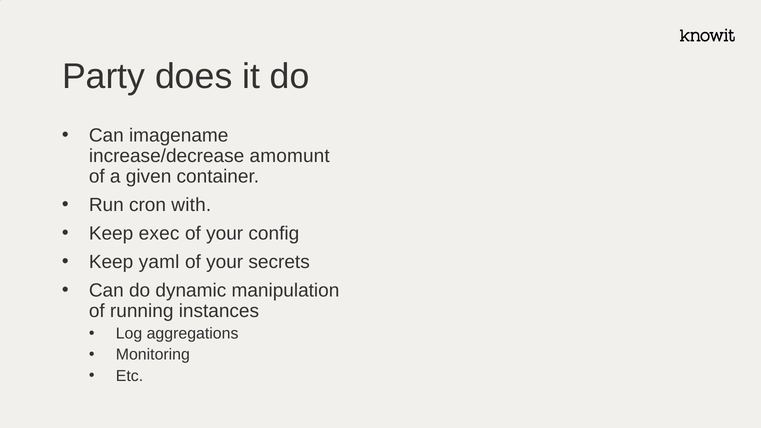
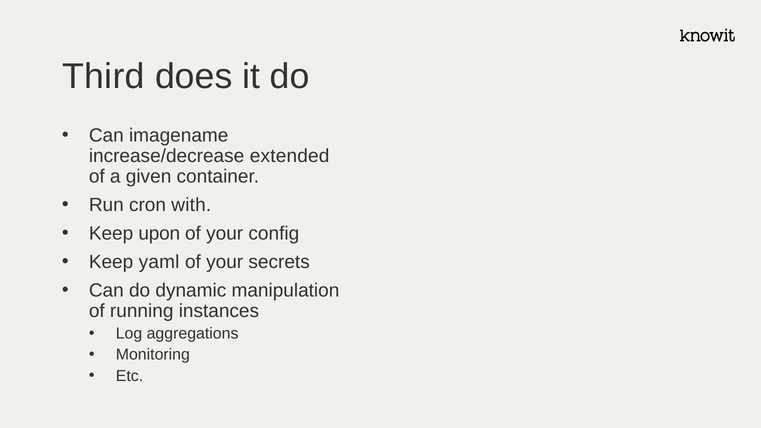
Party: Party -> Third
amomunt: amomunt -> extended
exec: exec -> upon
